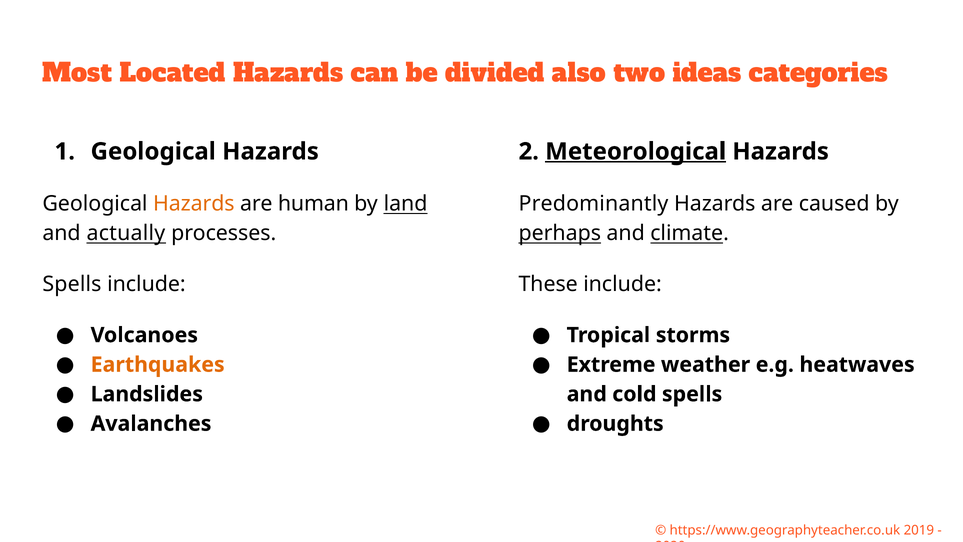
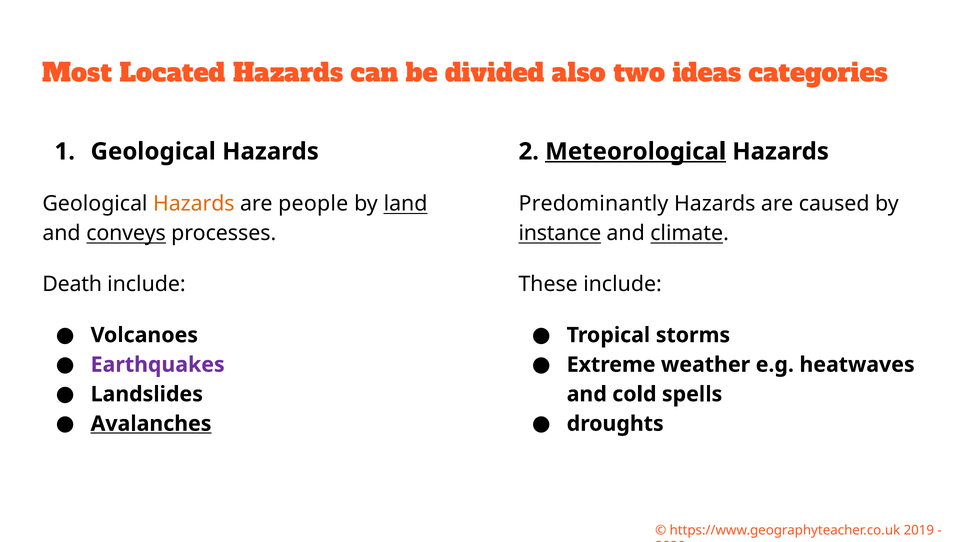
human: human -> people
actually: actually -> conveys
perhaps: perhaps -> instance
Spells at (72, 284): Spells -> Death
Earthquakes colour: orange -> purple
Avalanches underline: none -> present
